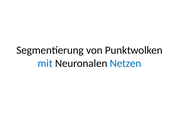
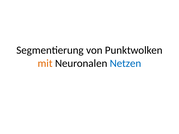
mit colour: blue -> orange
